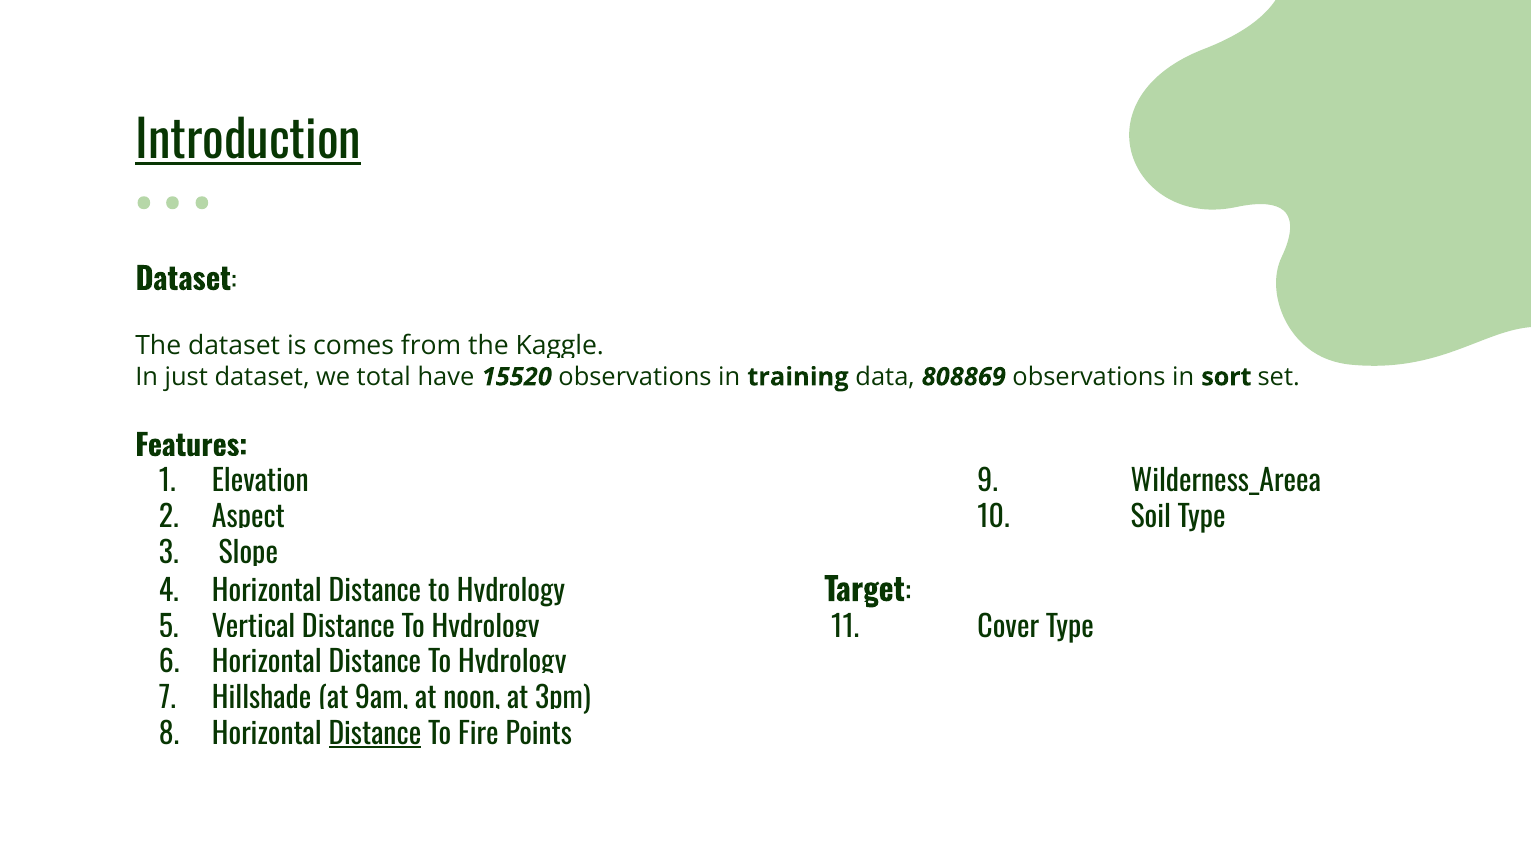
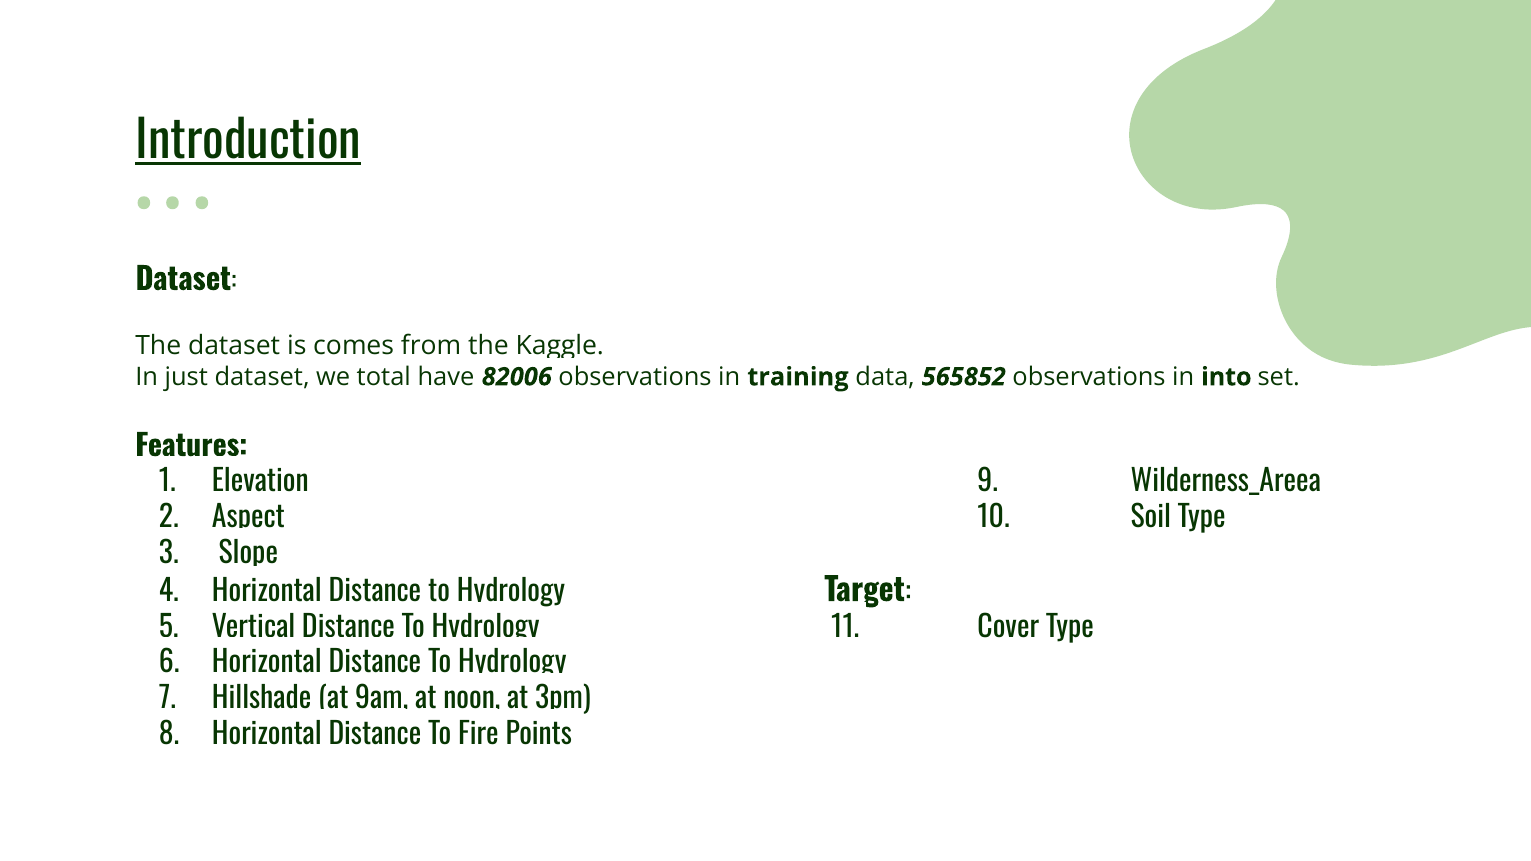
15520: 15520 -> 82006
808869: 808869 -> 565852
sort: sort -> into
Distance at (375, 735) underline: present -> none
